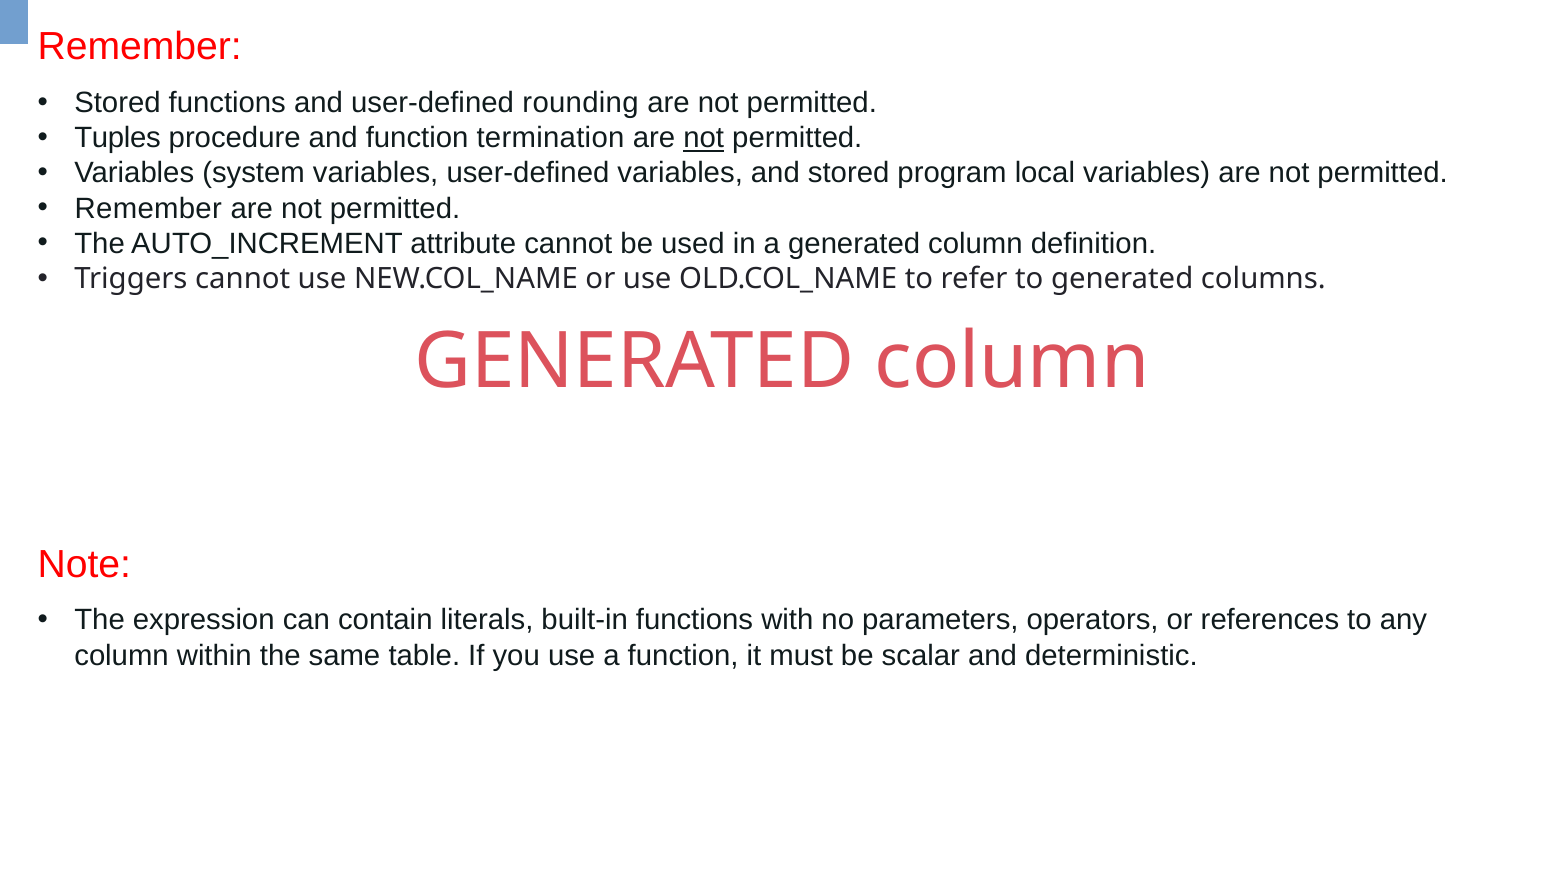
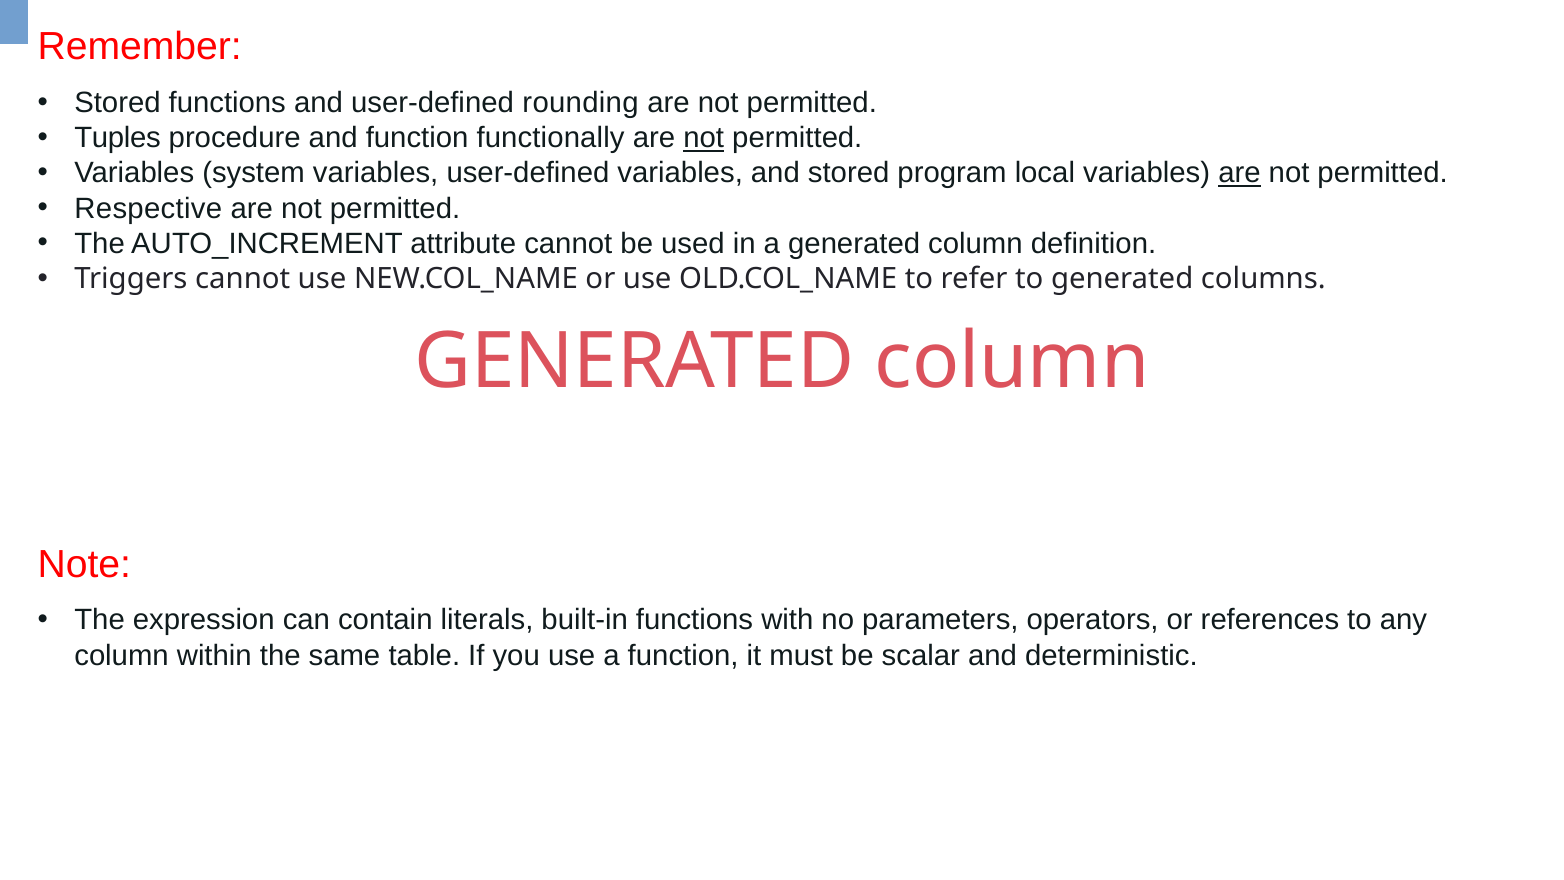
termination: termination -> functionally
are at (1239, 173) underline: none -> present
Remember at (148, 208): Remember -> Respective
